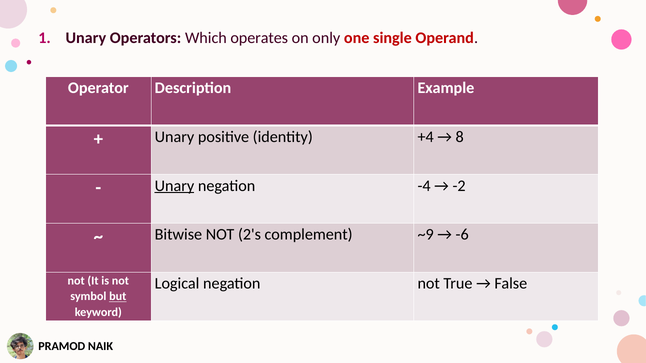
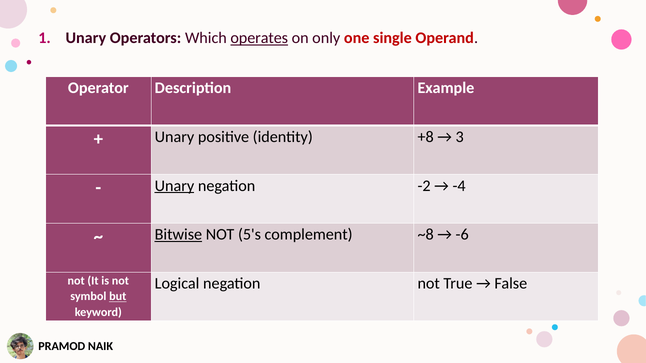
operates underline: none -> present
+4: +4 -> +8
8: 8 -> 3
-4: -4 -> -2
-2: -2 -> -4
Bitwise underline: none -> present
2's: 2's -> 5's
~9: ~9 -> ~8
